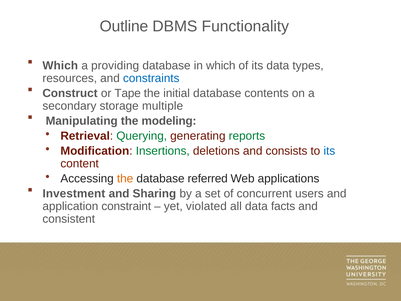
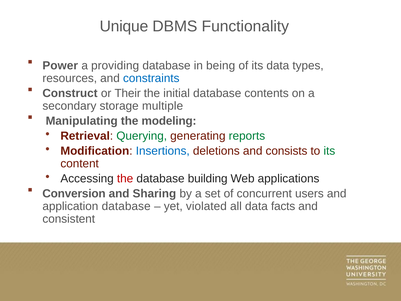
Outline: Outline -> Unique
Which at (60, 66): Which -> Power
in which: which -> being
Tape: Tape -> Their
Insertions colour: green -> blue
its at (329, 151) colour: blue -> green
the at (125, 179) colour: orange -> red
referred: referred -> building
Investment: Investment -> Conversion
application constraint: constraint -> database
